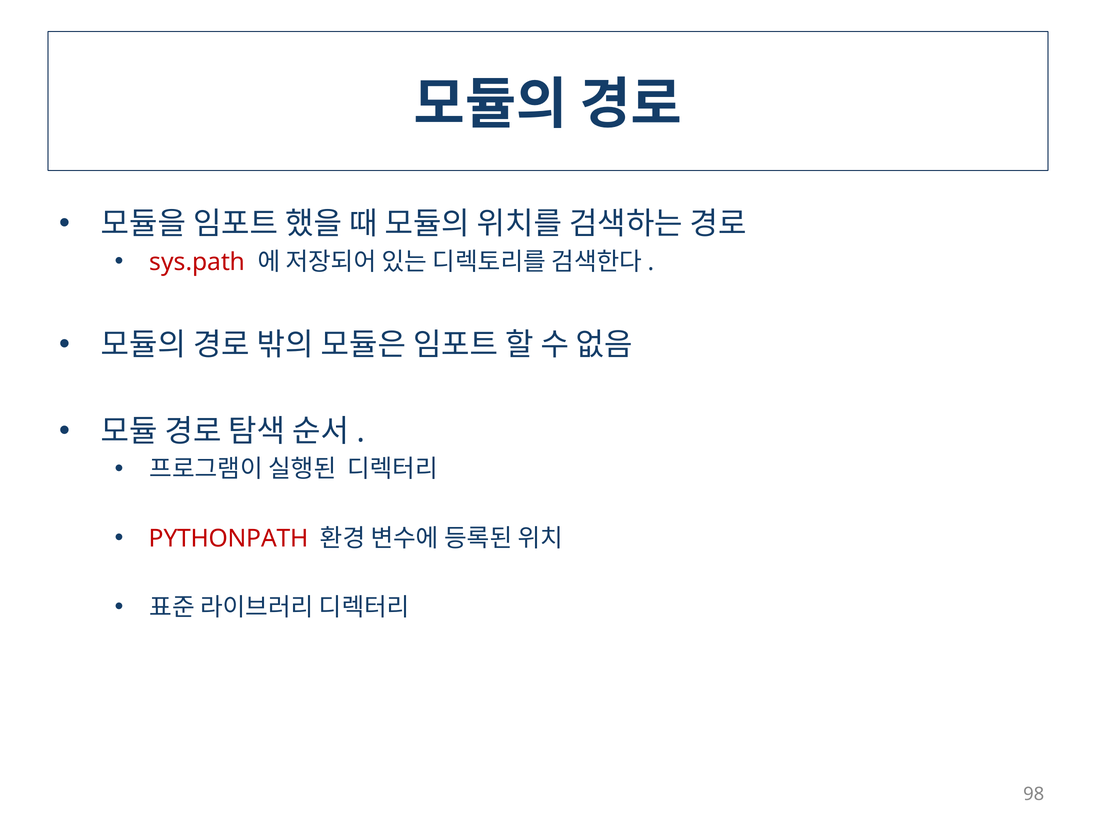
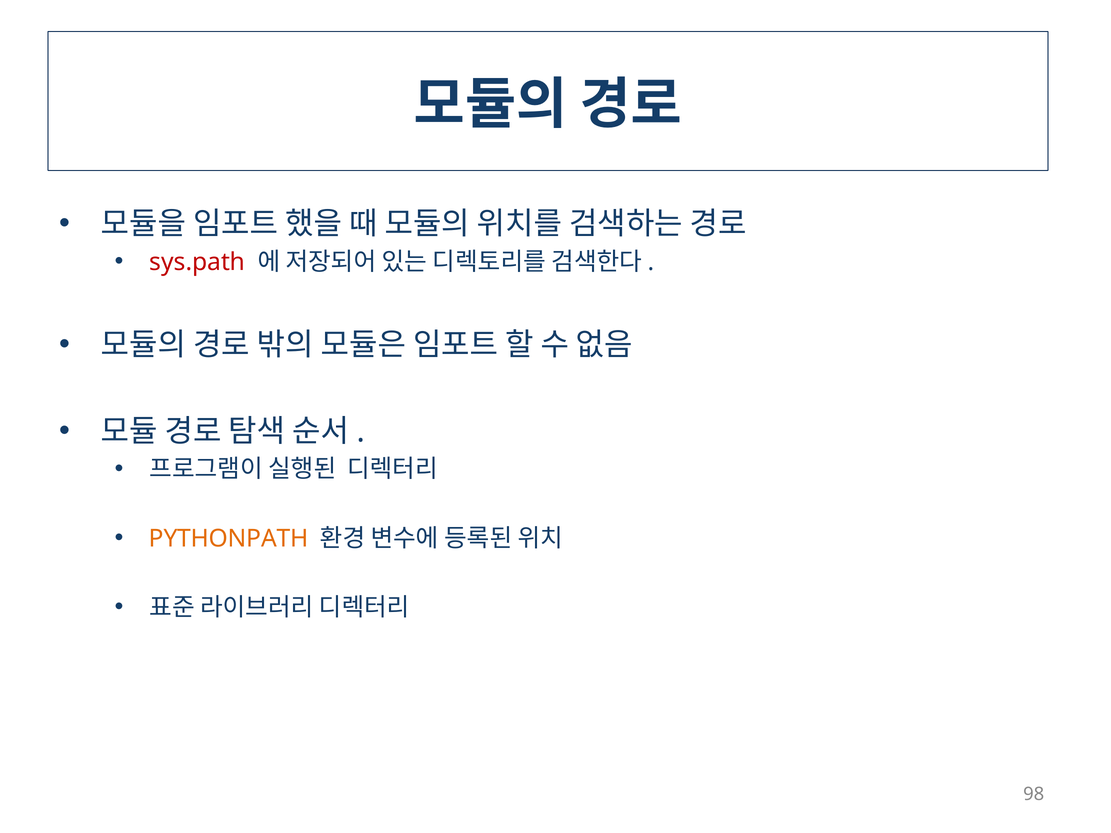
PYTHONPATH colour: red -> orange
